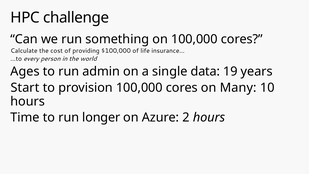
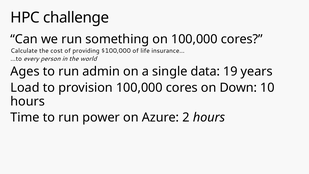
Start: Start -> Load
Many: Many -> Down
longer: longer -> power
